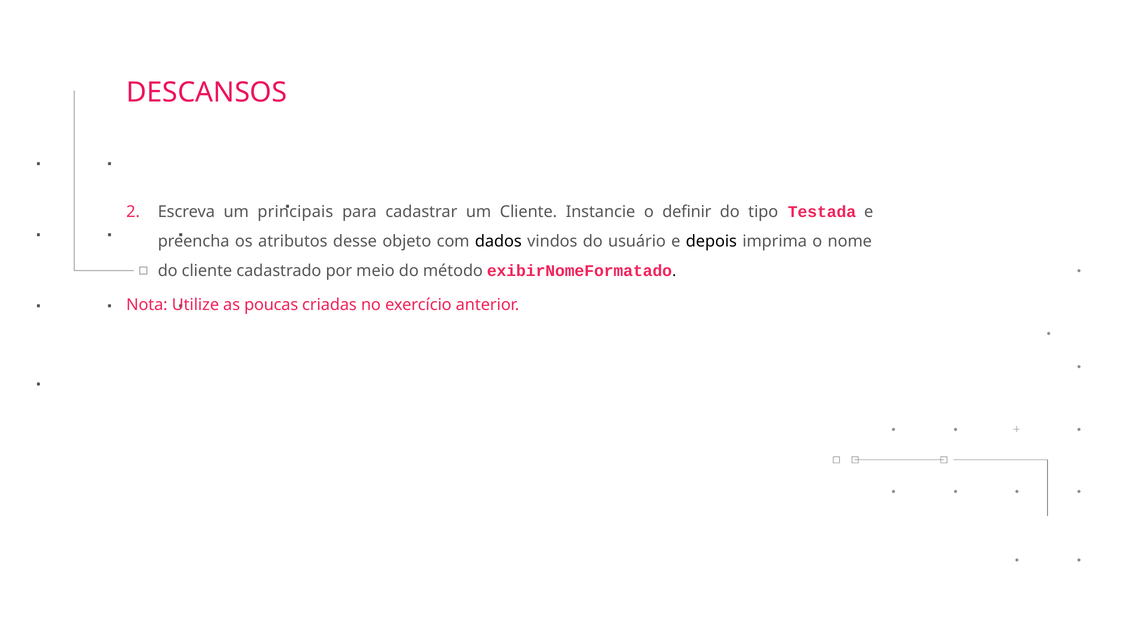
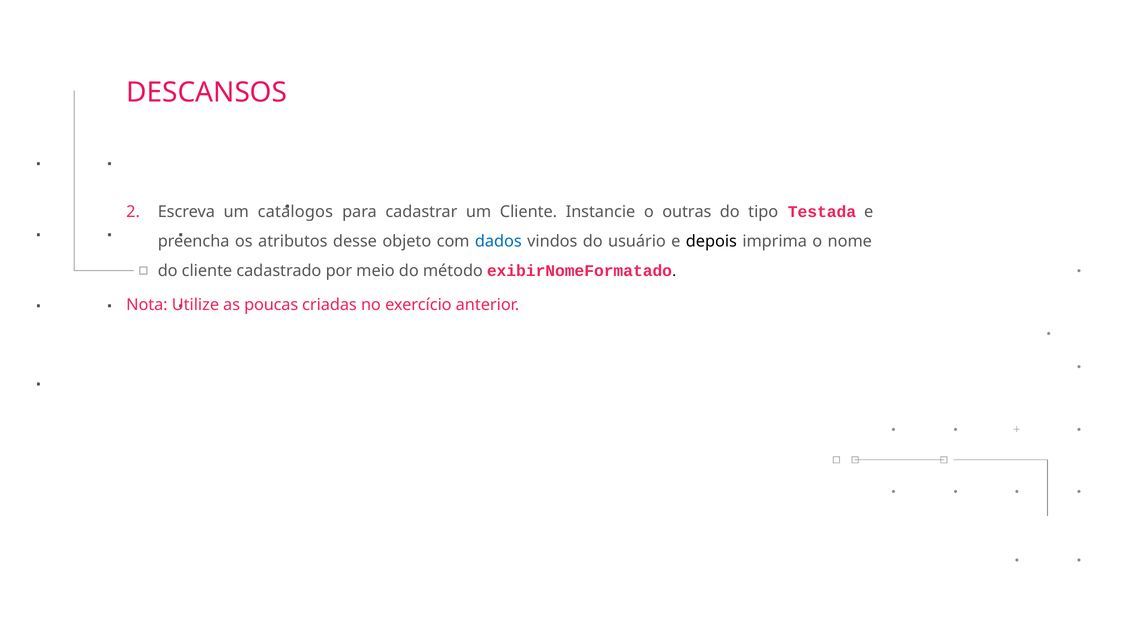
principais: principais -> catálogos
definir: definir -> outras
dados colour: black -> blue
